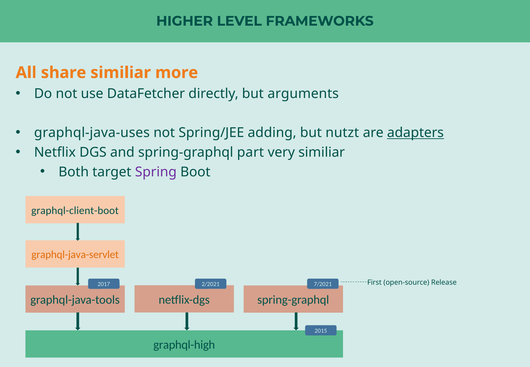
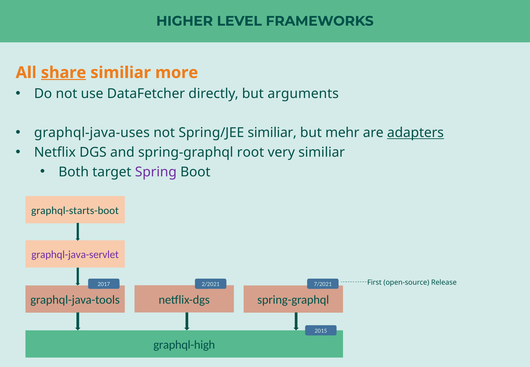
share underline: none -> present
Spring/JEE adding: adding -> similiar
nutzt: nutzt -> mehr
part: part -> root
graphql-client-boot: graphql-client-boot -> graphql-starts-boot
graphql-java-servlet colour: orange -> purple
